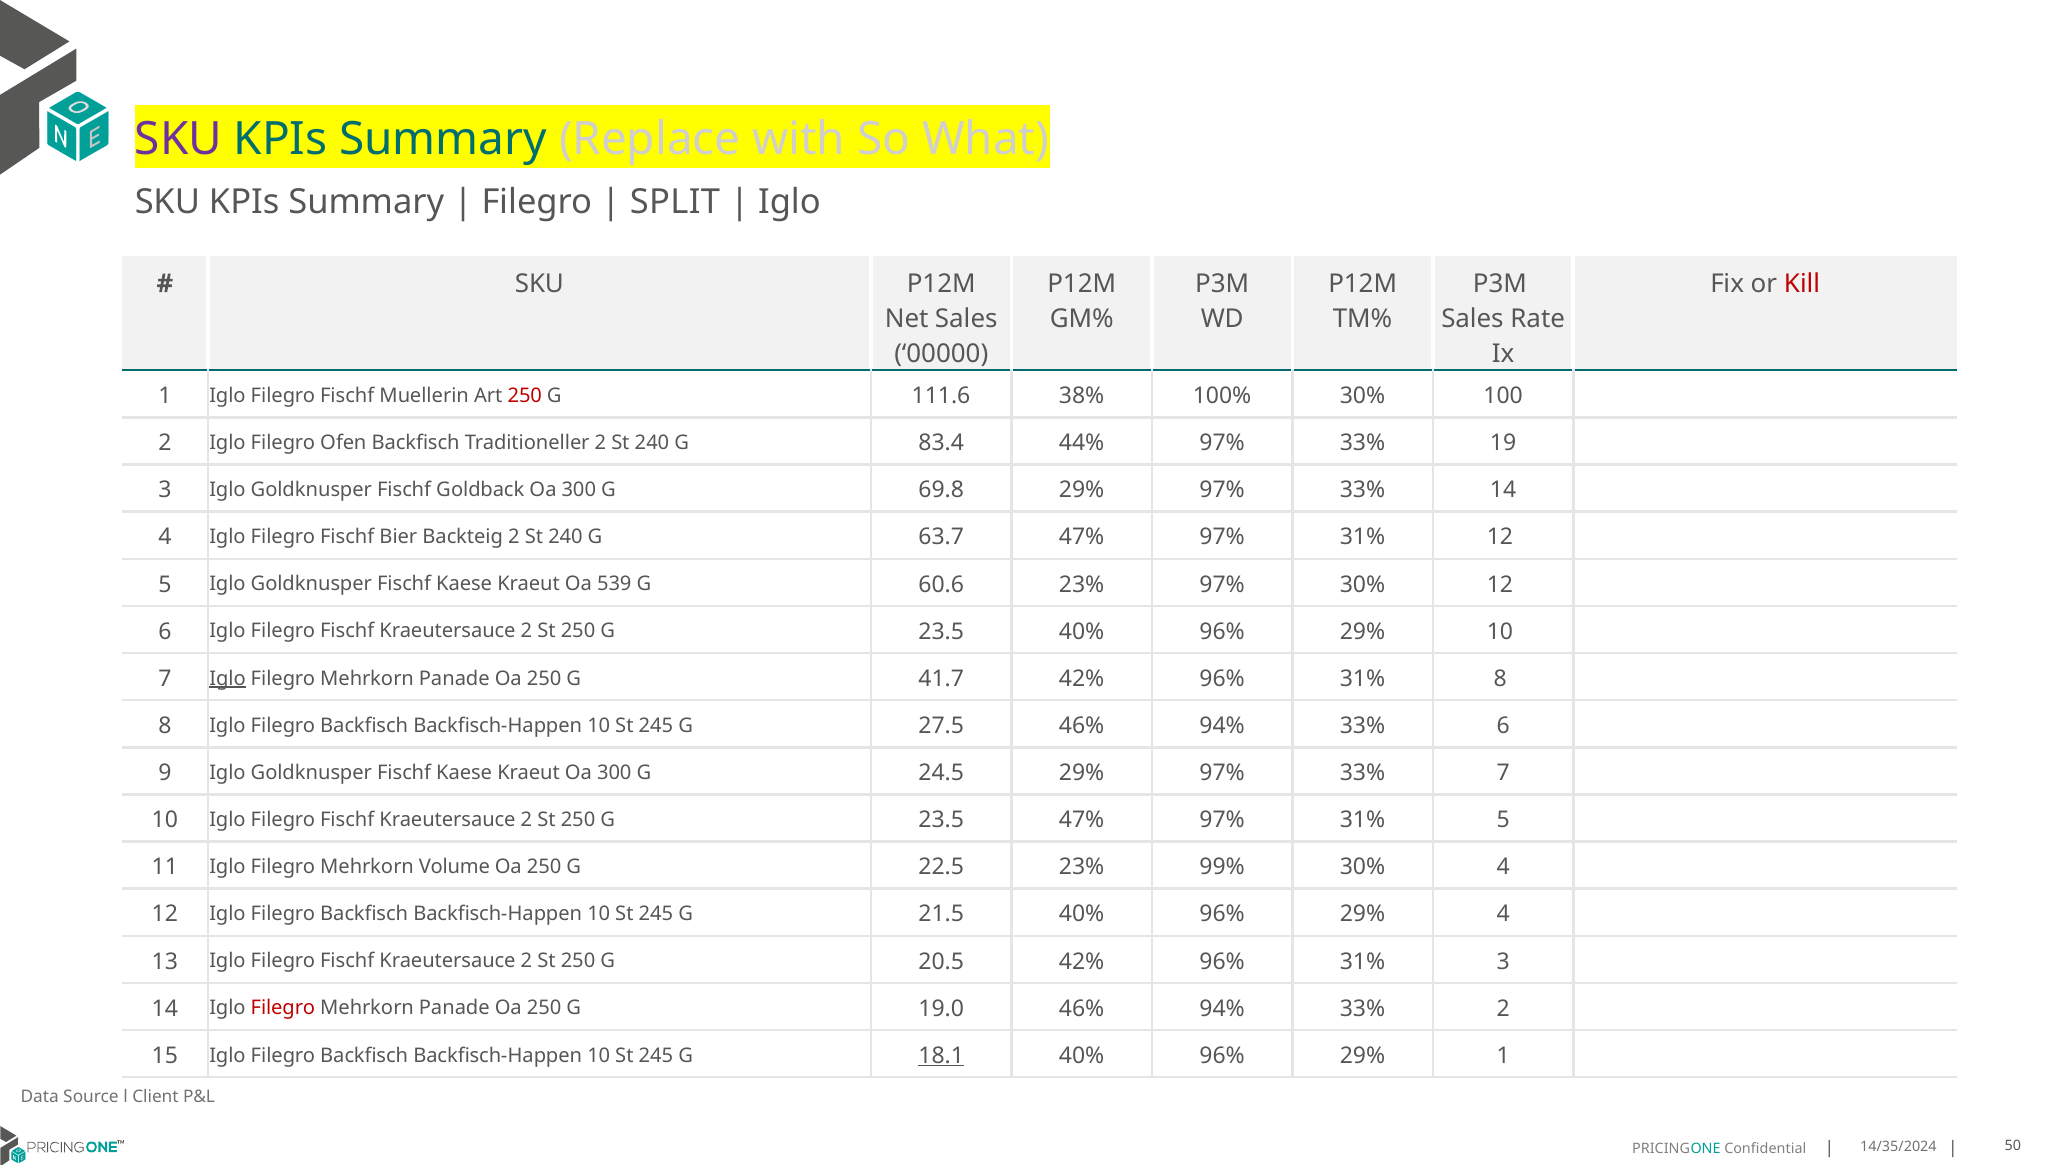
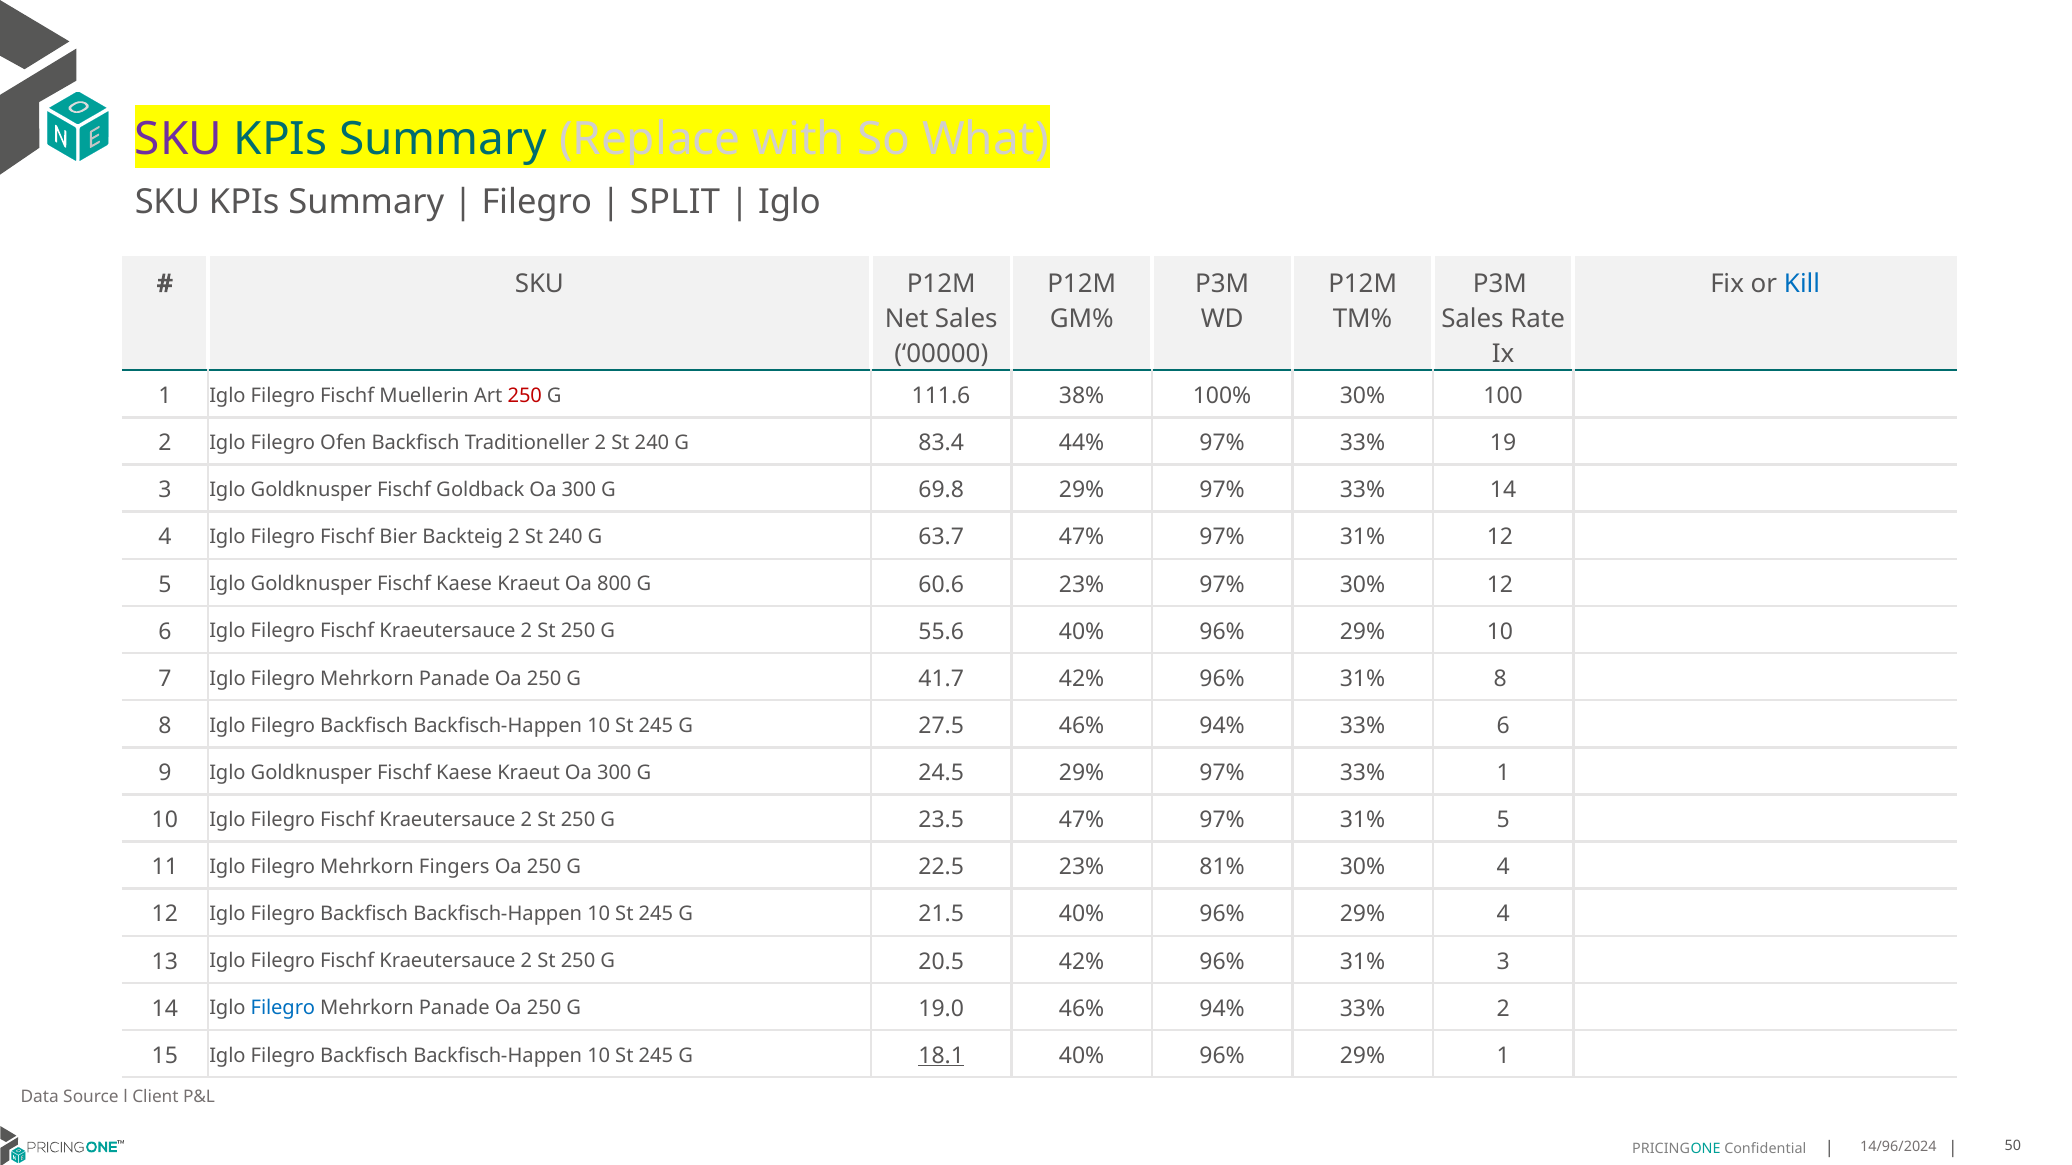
Kill colour: red -> blue
539: 539 -> 800
23.5 at (941, 632): 23.5 -> 55.6
Iglo at (228, 679) underline: present -> none
33% 7: 7 -> 1
Volume: Volume -> Fingers
99%: 99% -> 81%
Filegro at (283, 1009) colour: red -> blue
14/35/2024: 14/35/2024 -> 14/96/2024
